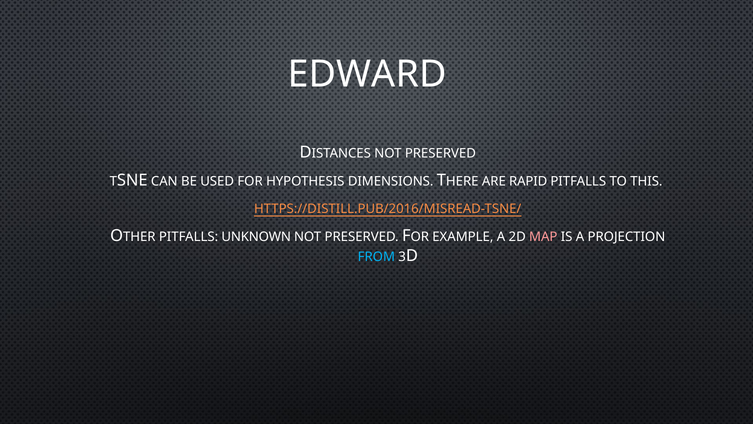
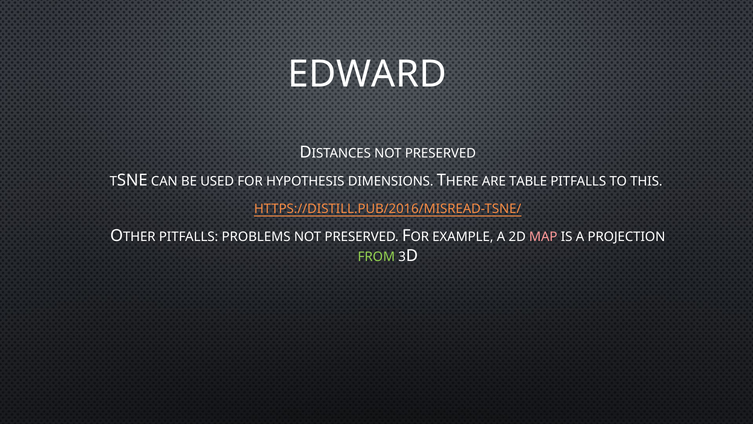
RAPID: RAPID -> TABLE
UNKNOWN: UNKNOWN -> PROBLEMS
FROM colour: light blue -> light green
